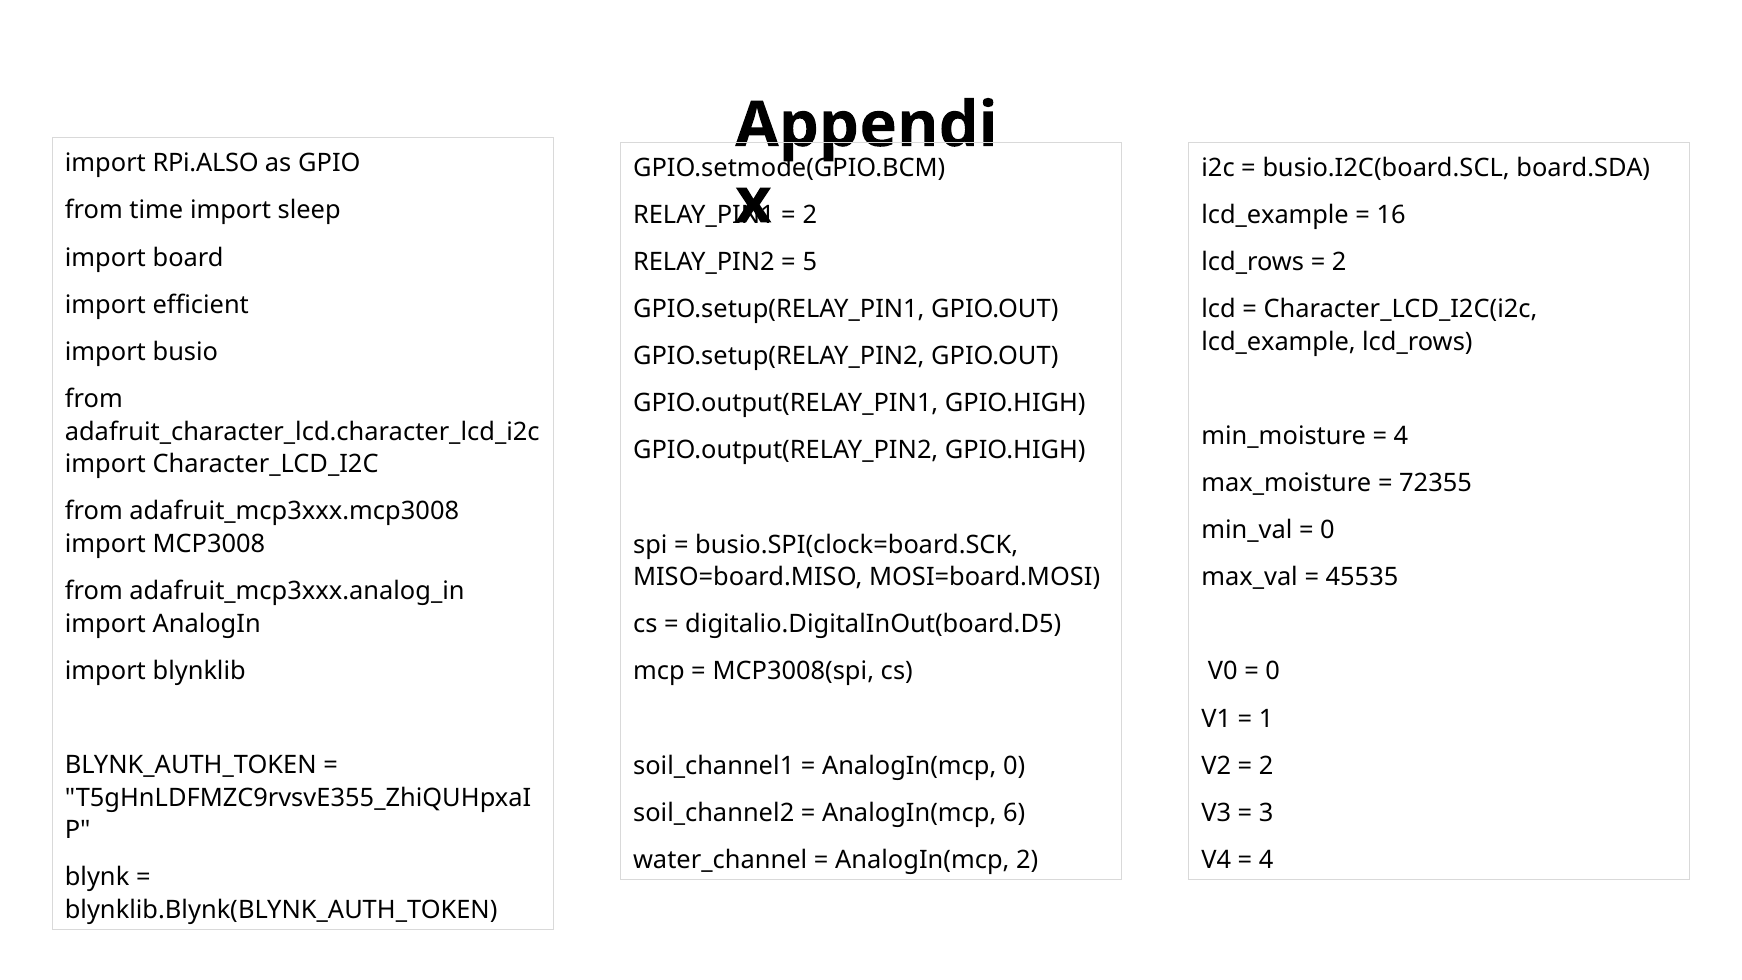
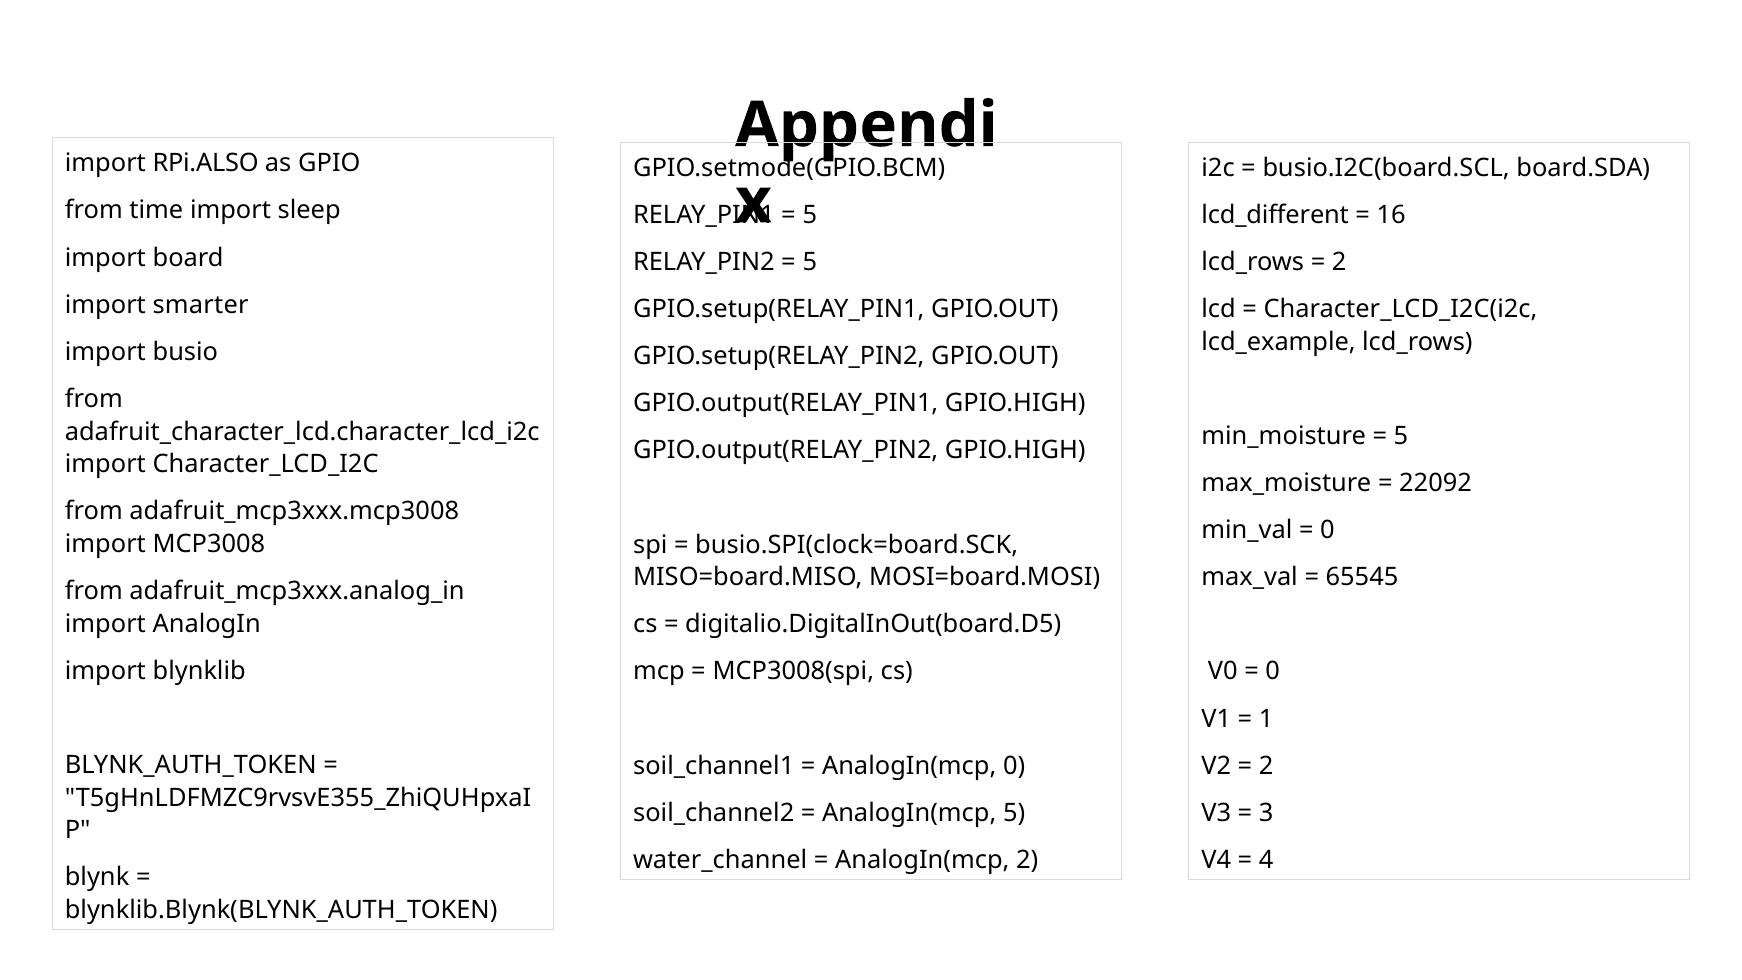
2 at (810, 215): 2 -> 5
lcd_example at (1275, 215): lcd_example -> lcd_different
efficient: efficient -> smarter
4 at (1401, 436): 4 -> 5
72355: 72355 -> 22092
45535: 45535 -> 65545
AnalogIn(mcp 6: 6 -> 5
